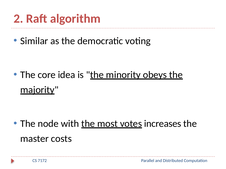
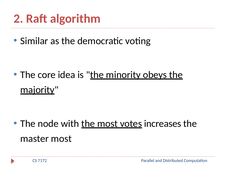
master costs: costs -> most
